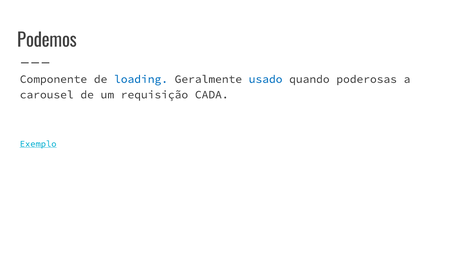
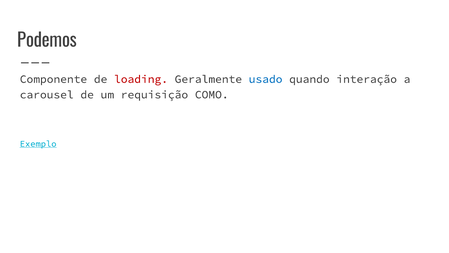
loading colour: blue -> red
poderosas: poderosas -> interação
CADA: CADA -> COMO
